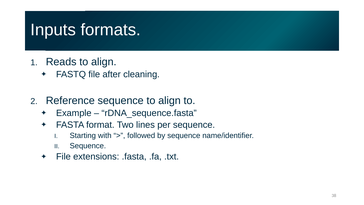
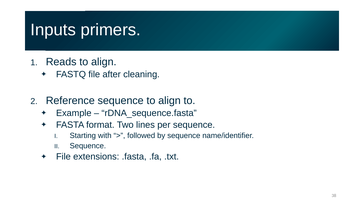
formats: formats -> primers
